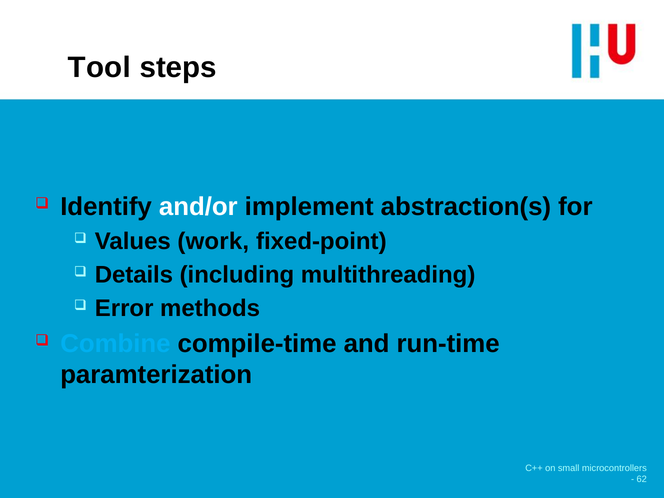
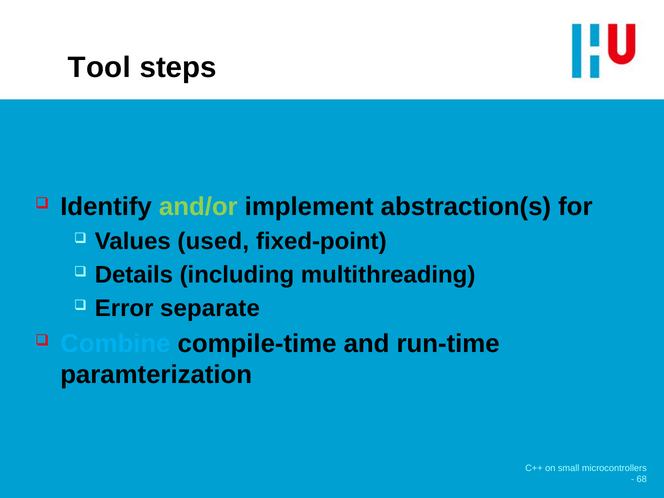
and/or colour: white -> light green
work: work -> used
methods: methods -> separate
62: 62 -> 68
